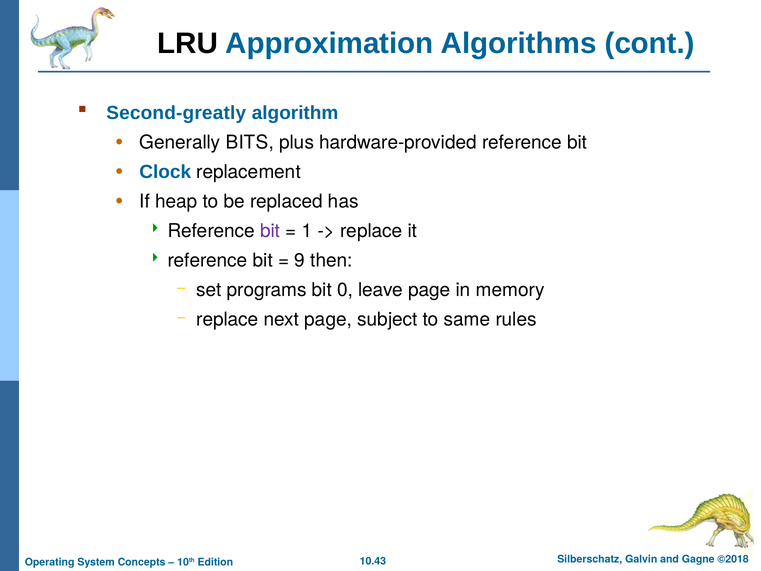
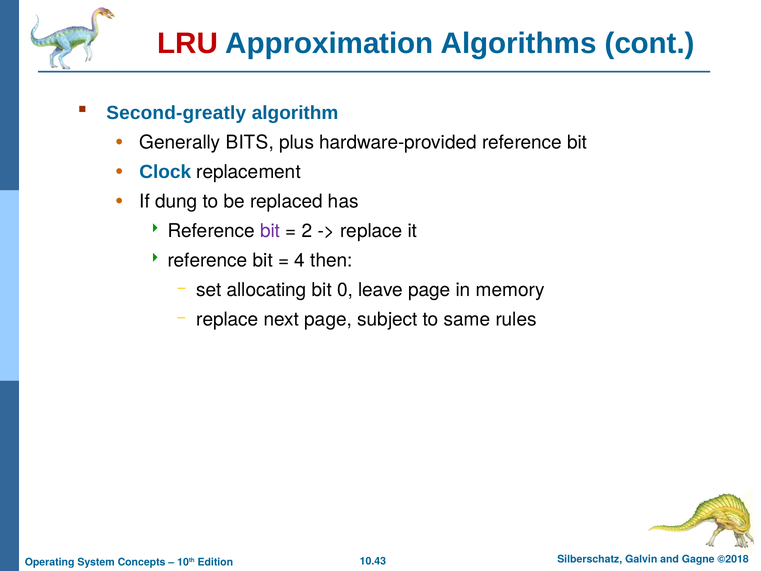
LRU colour: black -> red
heap: heap -> dung
1: 1 -> 2
9: 9 -> 4
programs: programs -> allocating
